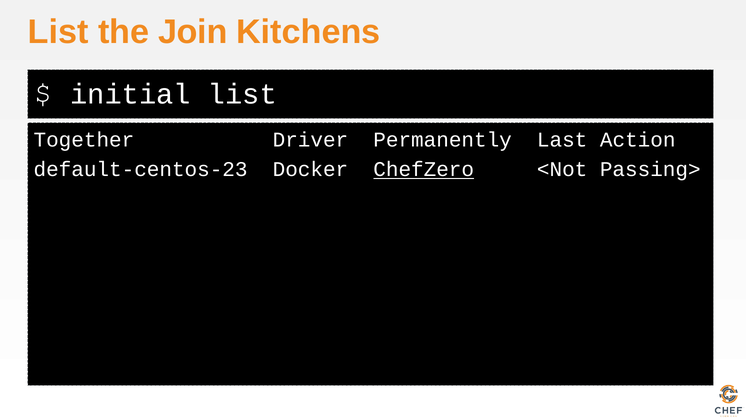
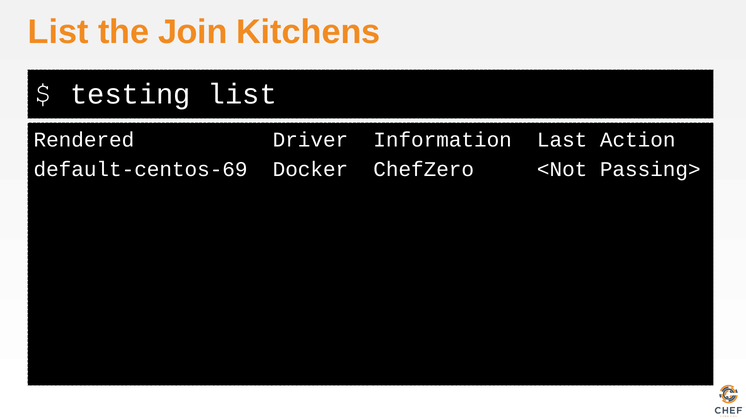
initial: initial -> testing
Together: Together -> Rendered
Permanently: Permanently -> Information
default-centos-23: default-centos-23 -> default-centos-69
ChefZero underline: present -> none
